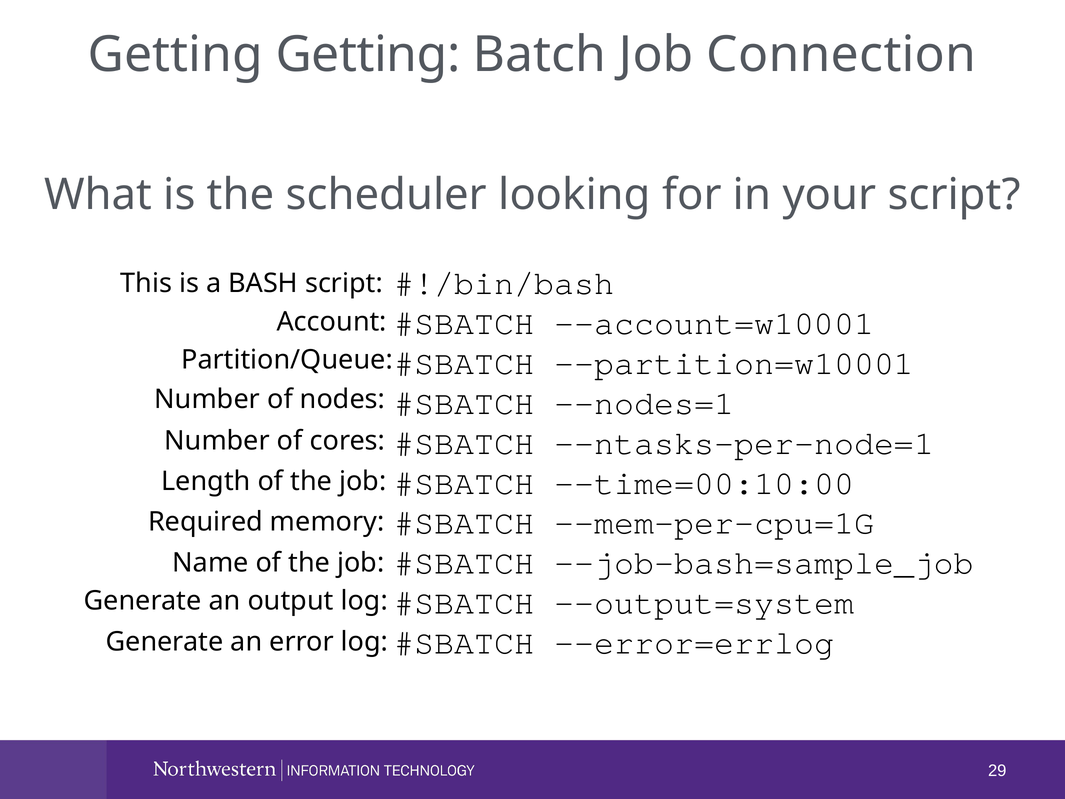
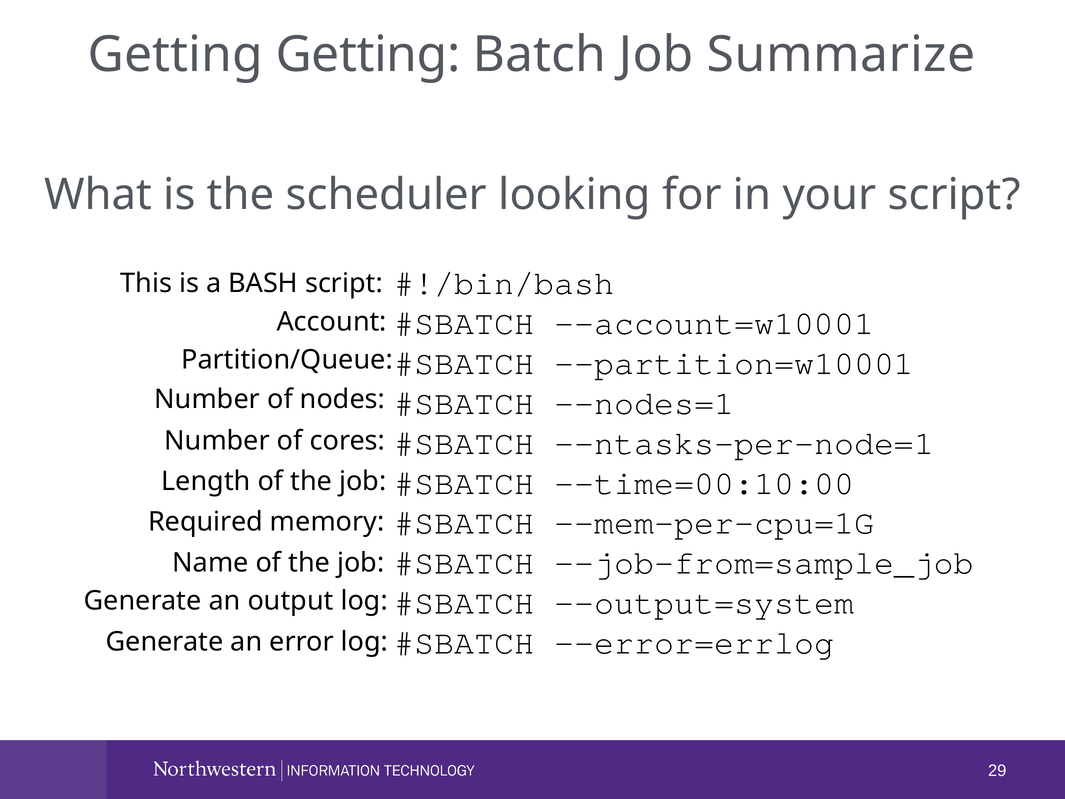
Connection: Connection -> Summarize
--job-bash=sample_job: --job-bash=sample_job -> --job-from=sample_job
